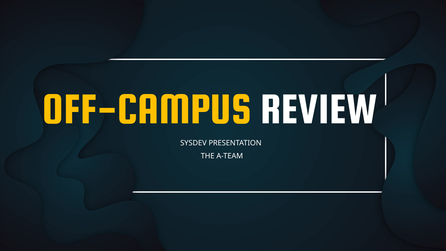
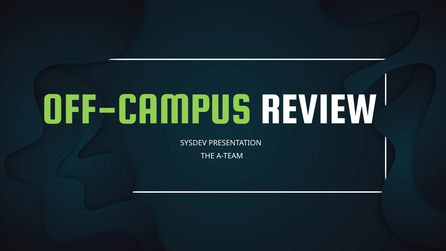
OFF-CAMPUS colour: yellow -> light green
